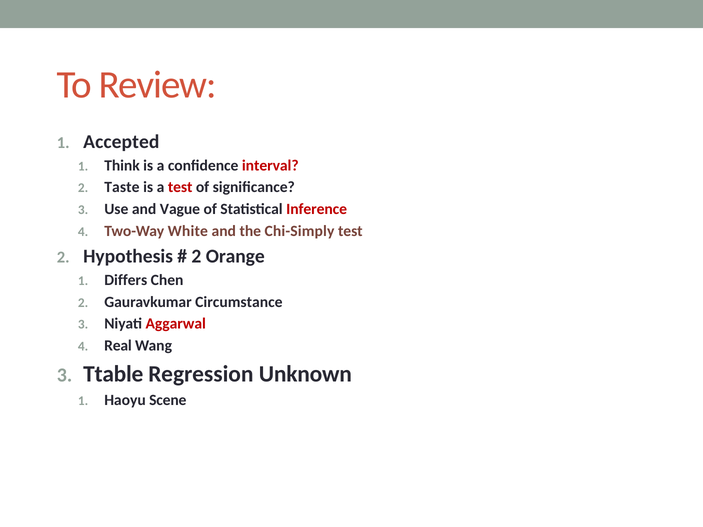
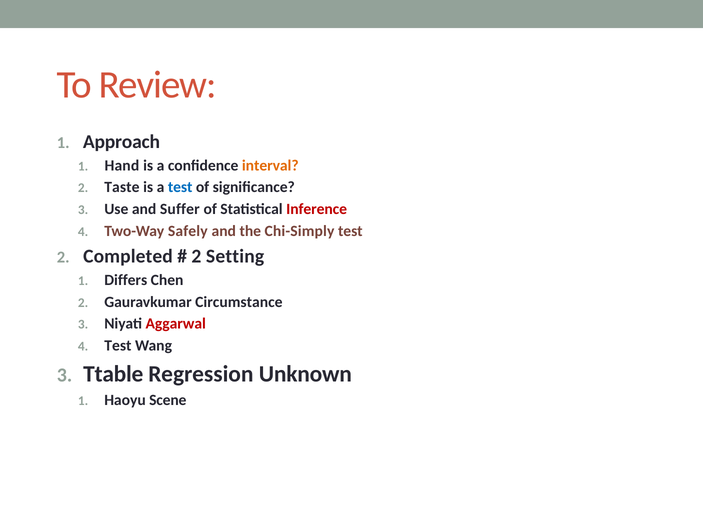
Accepted: Accepted -> Approach
Think: Think -> Hand
interval colour: red -> orange
test at (180, 187) colour: red -> blue
Vague: Vague -> Suffer
White: White -> Safely
Hypothesis: Hypothesis -> Completed
Orange: Orange -> Setting
Real at (118, 346): Real -> Test
